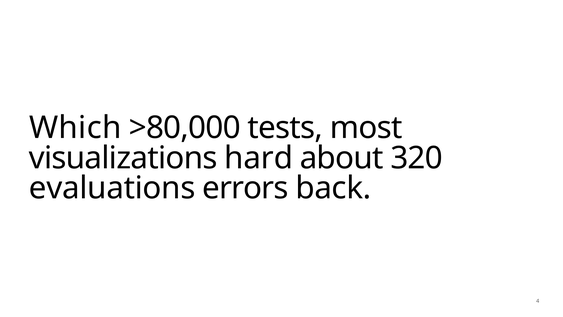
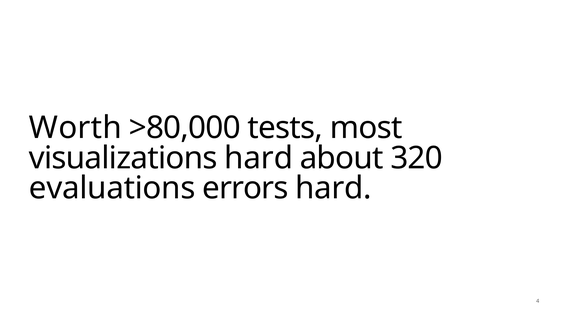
Which: Which -> Worth
errors back: back -> hard
